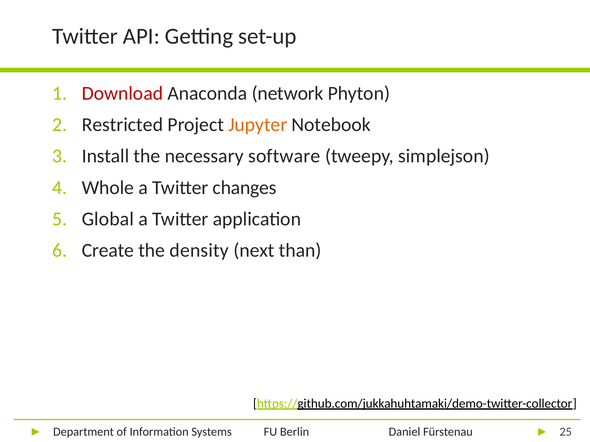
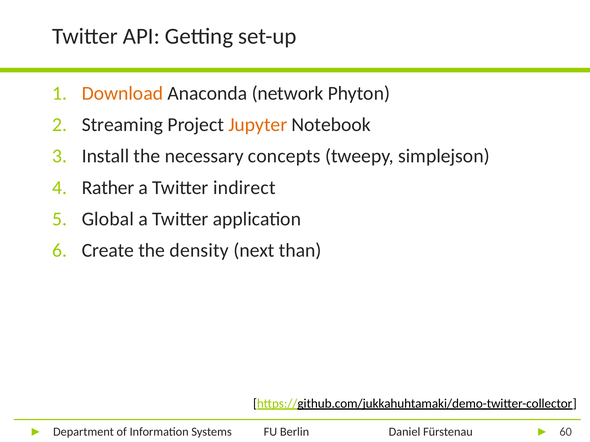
Download colour: red -> orange
Restricted: Restricted -> Streaming
software: software -> concepts
Whole: Whole -> Rather
changes: changes -> indirect
25: 25 -> 60
